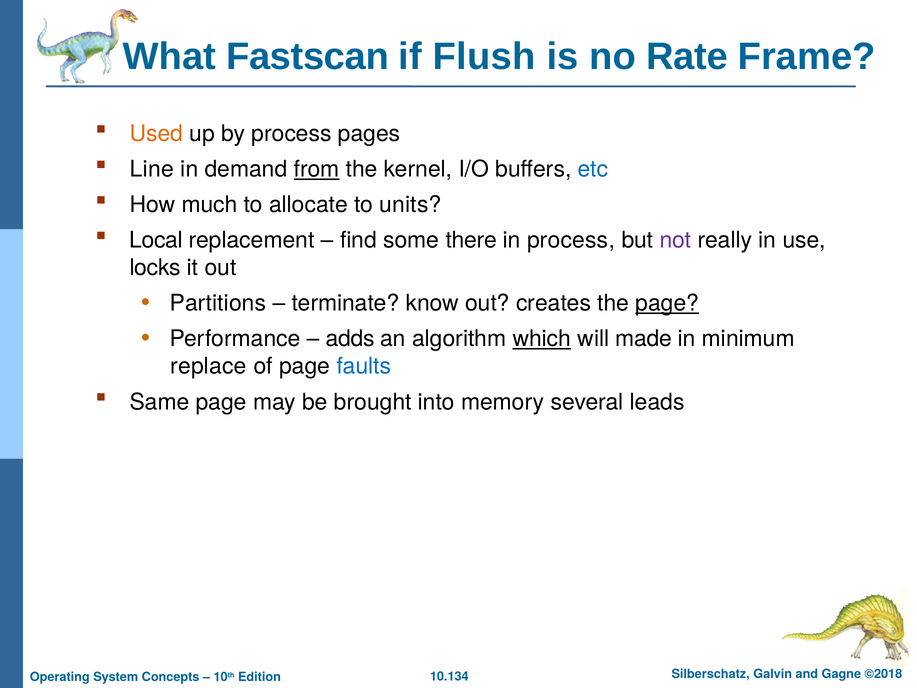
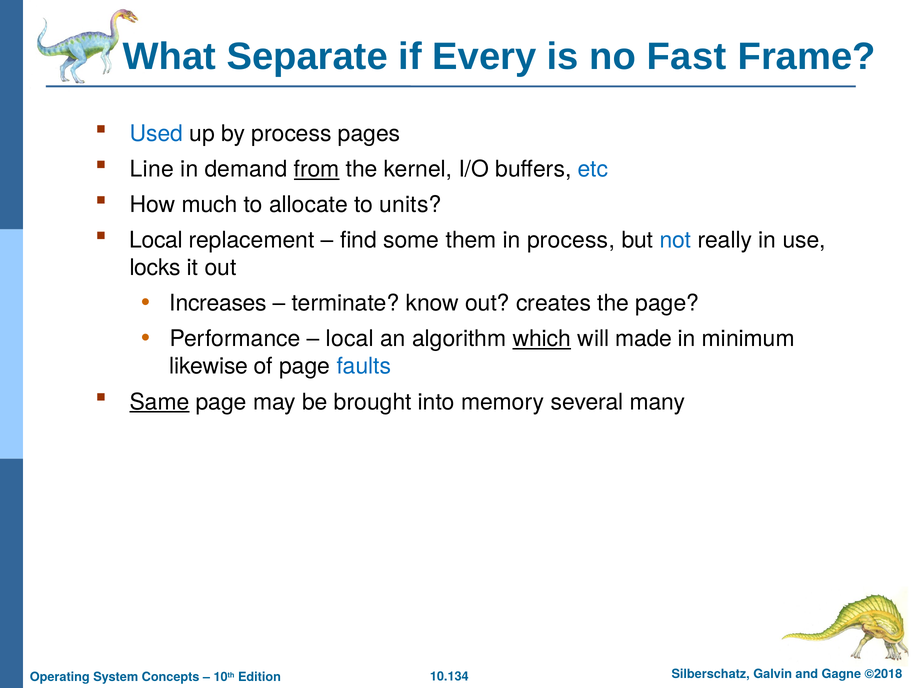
Fastscan: Fastscan -> Separate
Flush: Flush -> Every
Rate: Rate -> Fast
Used colour: orange -> blue
there: there -> them
not colour: purple -> blue
Partitions: Partitions -> Increases
page at (667, 303) underline: present -> none
adds at (350, 339): adds -> local
replace: replace -> likewise
Same underline: none -> present
leads: leads -> many
